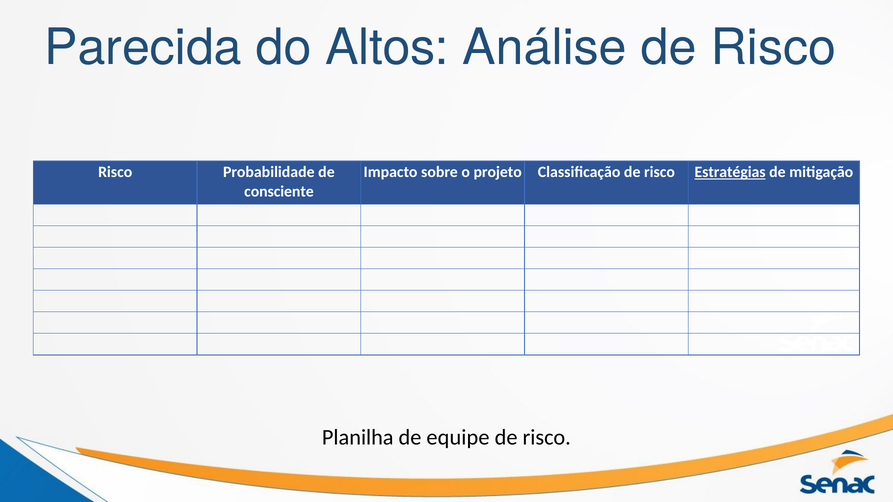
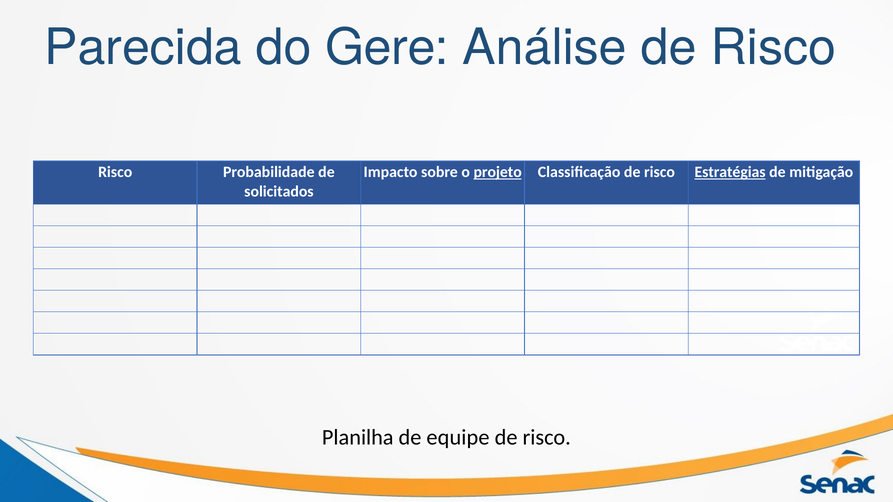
Altos: Altos -> Gere
projeto underline: none -> present
consciente: consciente -> solicitados
